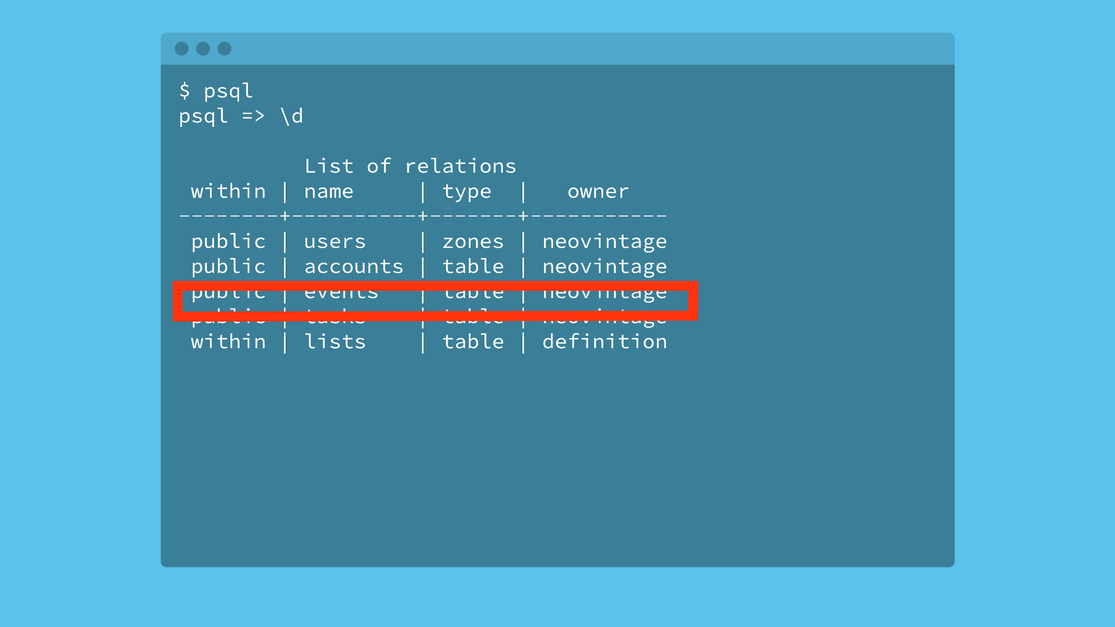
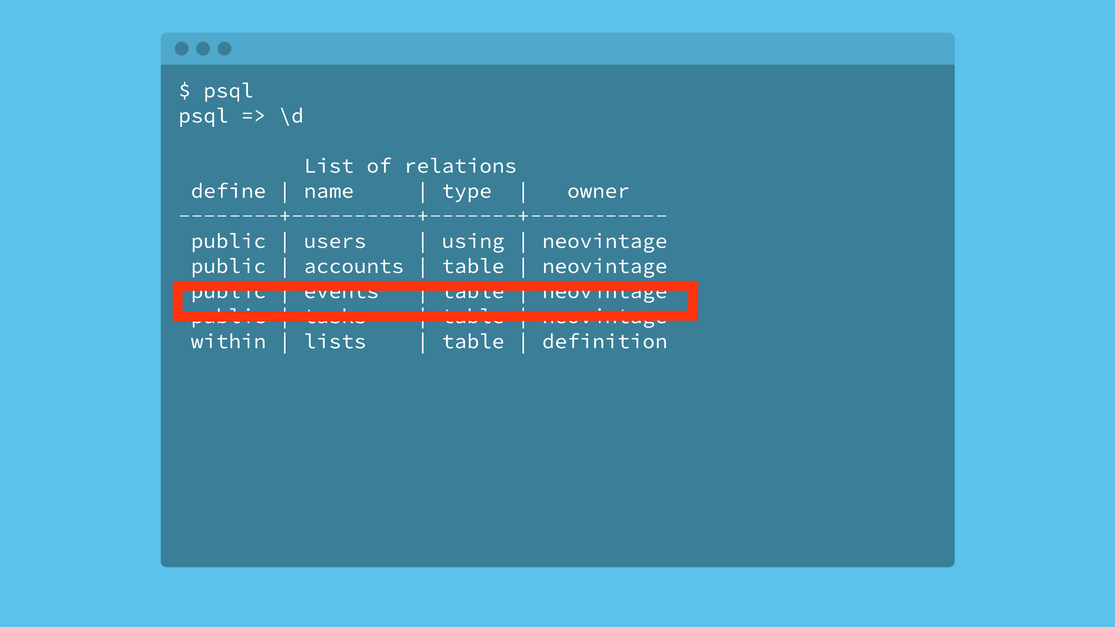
within at (229, 191): within -> define
zones: zones -> using
